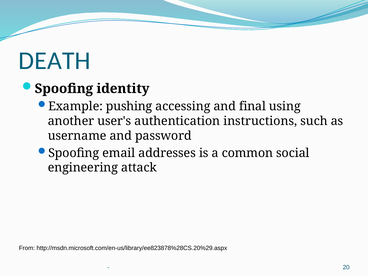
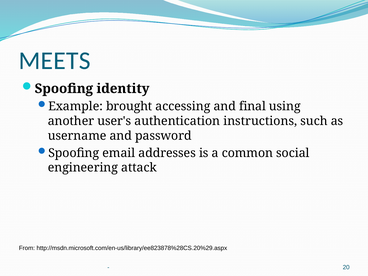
DEATH: DEATH -> MEETS
pushing: pushing -> brought
